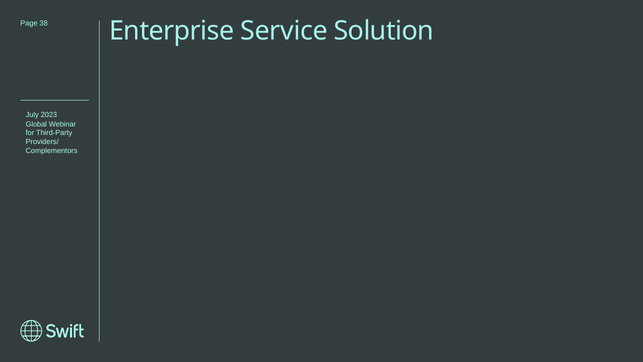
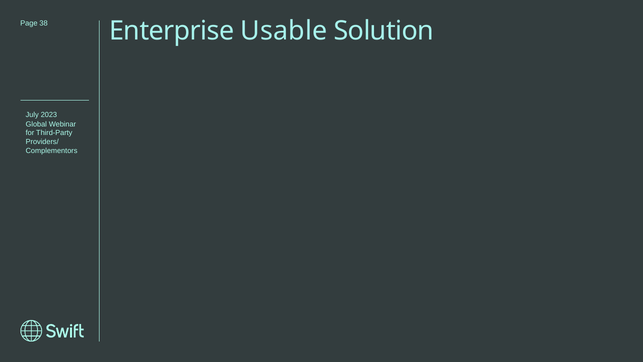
Service: Service -> Usable
